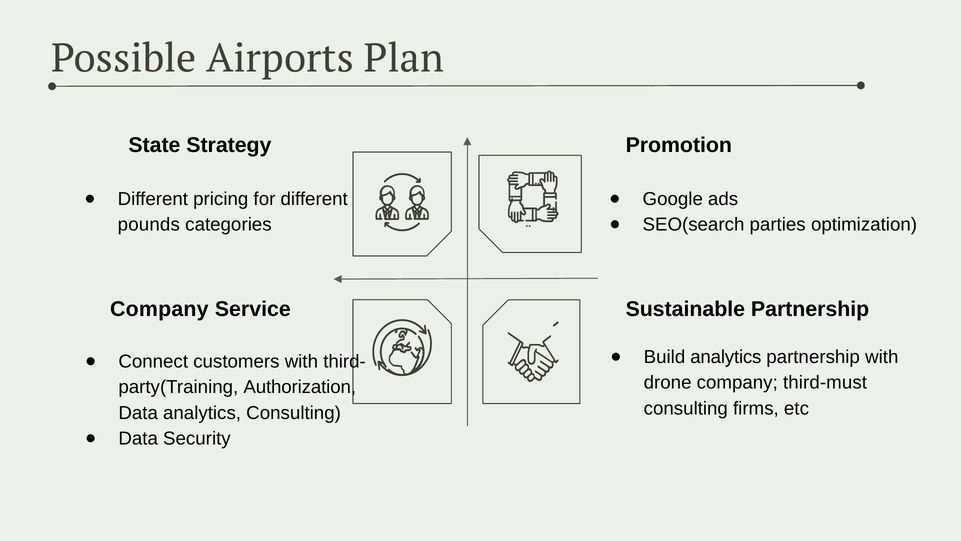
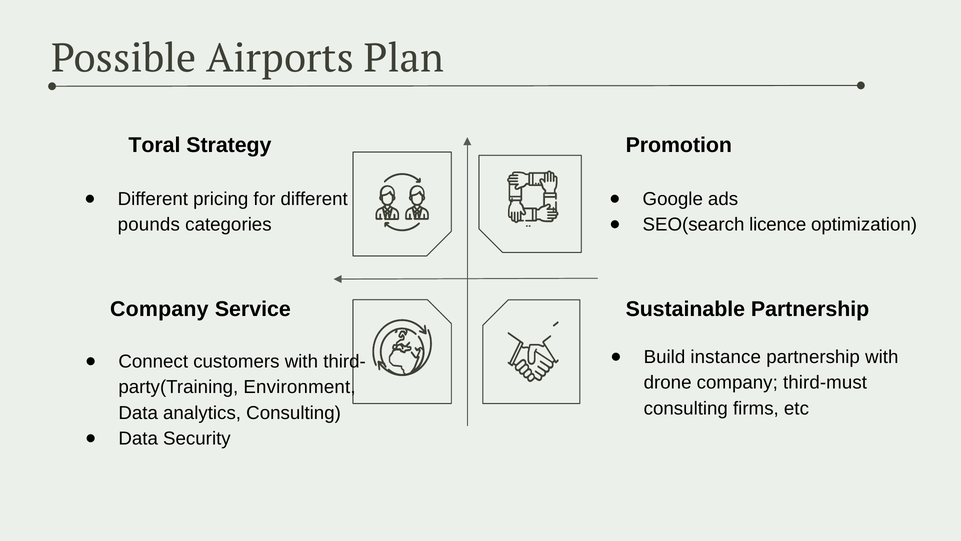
State: State -> Toral
parties: parties -> licence
Build analytics: analytics -> instance
Authorization: Authorization -> Environment
